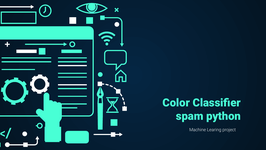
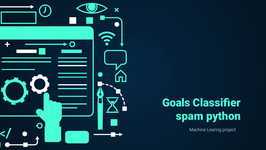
Color: Color -> Goals
